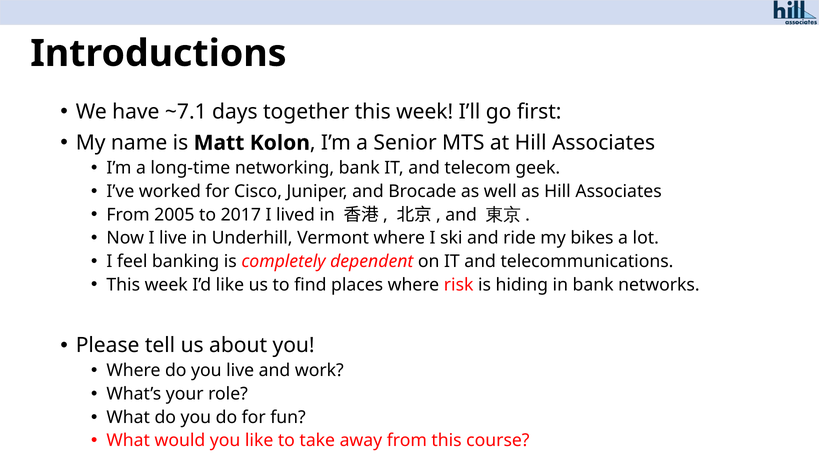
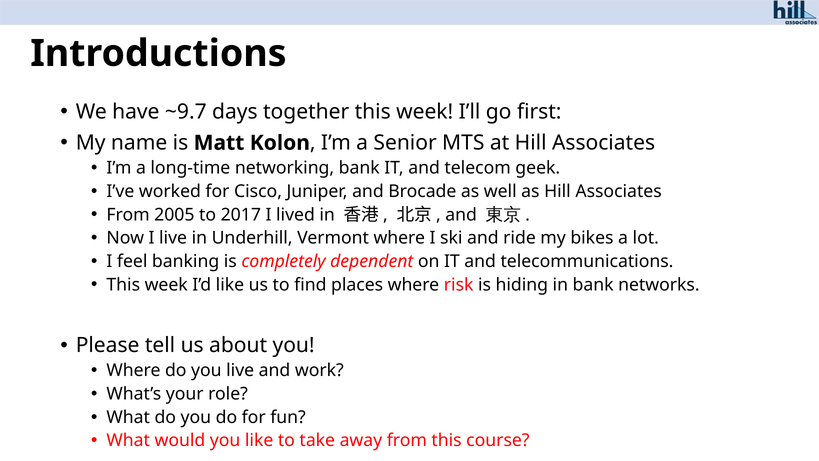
~7.1: ~7.1 -> ~9.7
